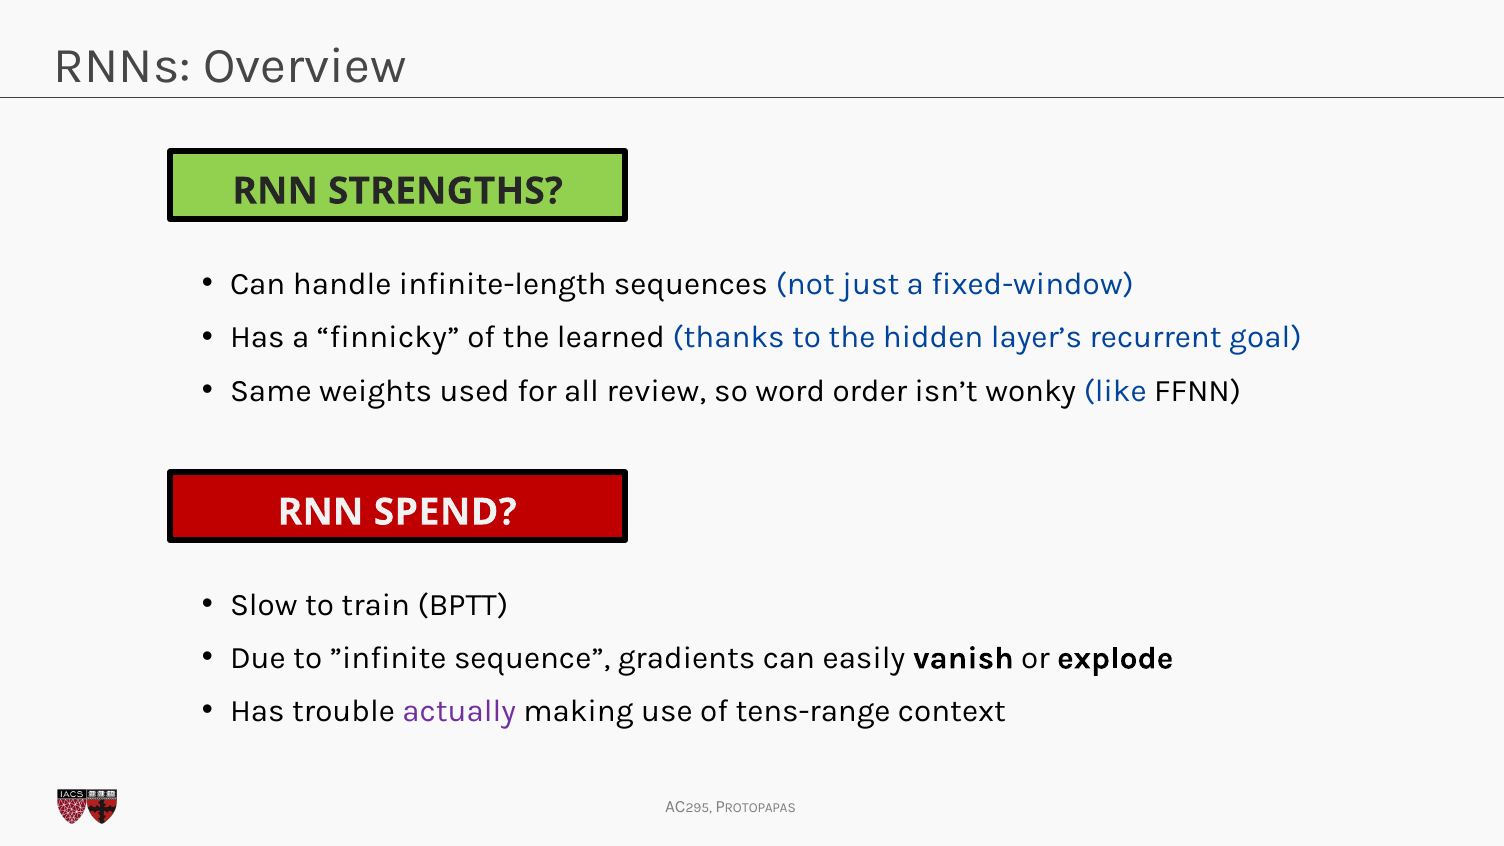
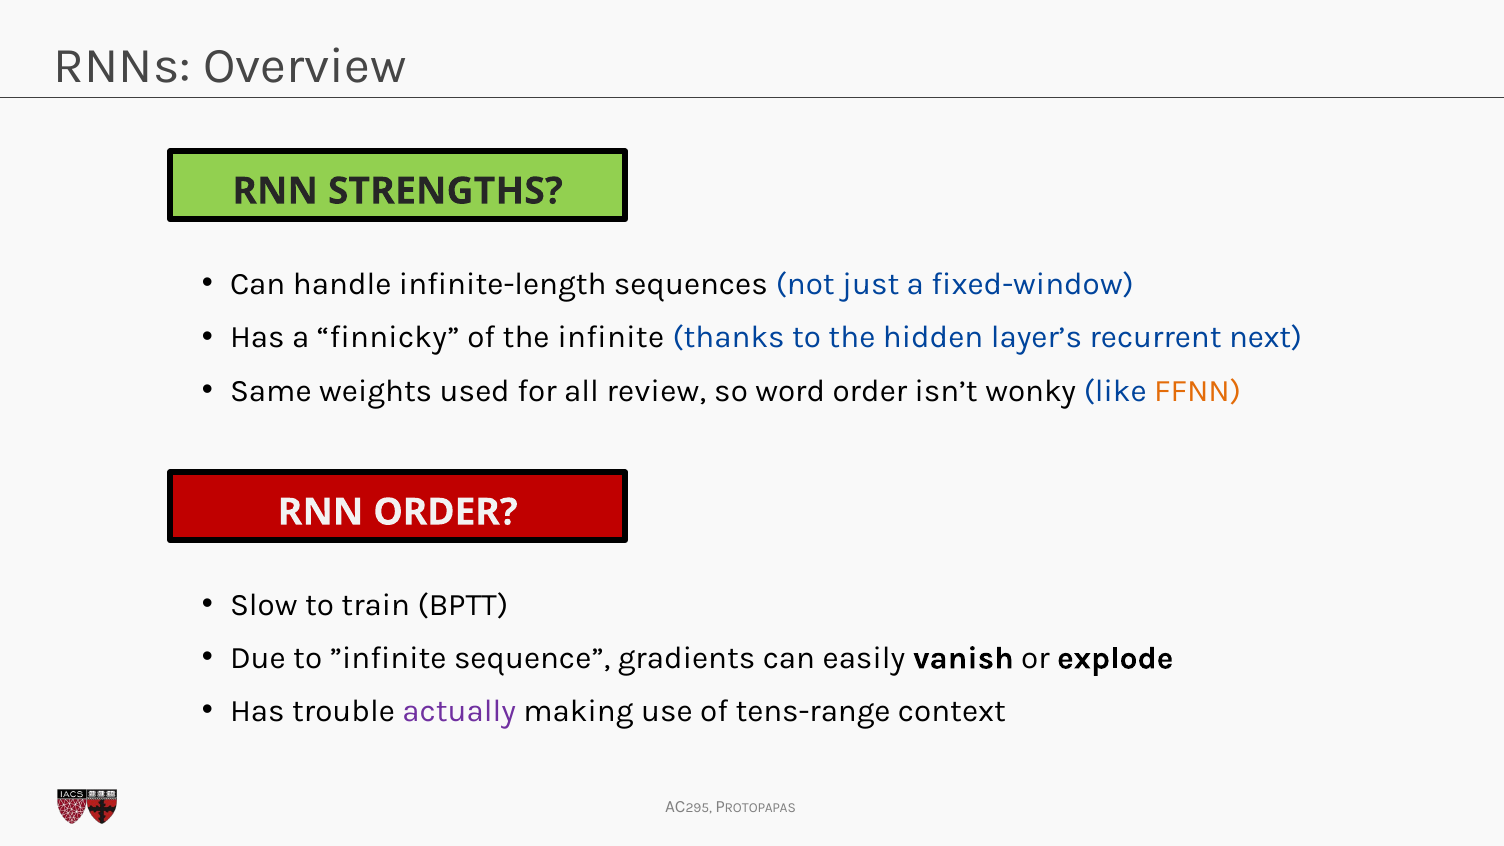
learned: learned -> infinite
goal: goal -> next
FFNN colour: black -> orange
RNN SPEND: SPEND -> ORDER
